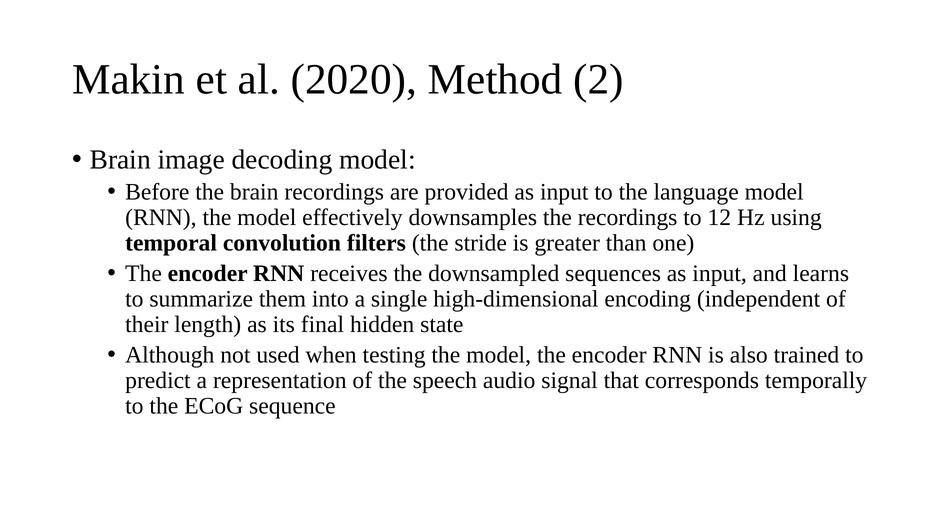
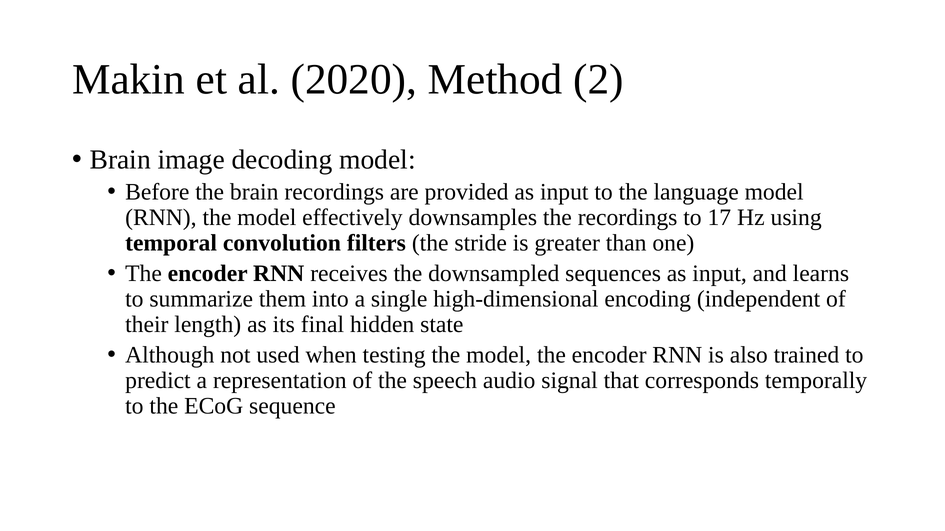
12: 12 -> 17
